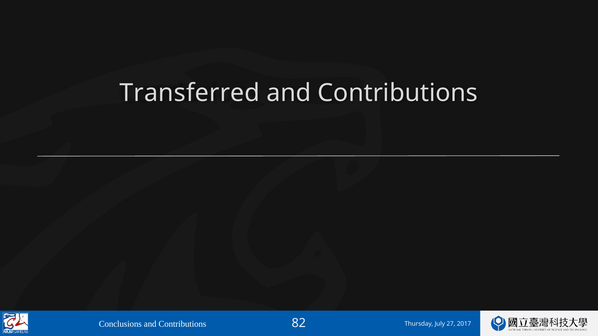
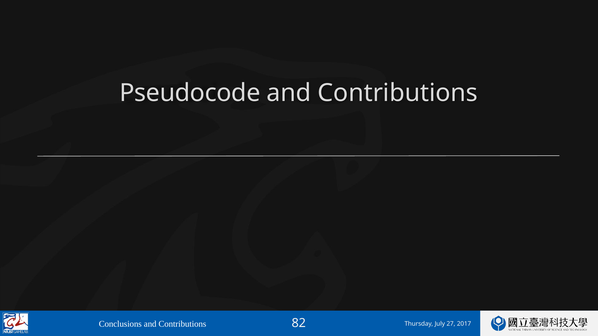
Transferred: Transferred -> Pseudocode
